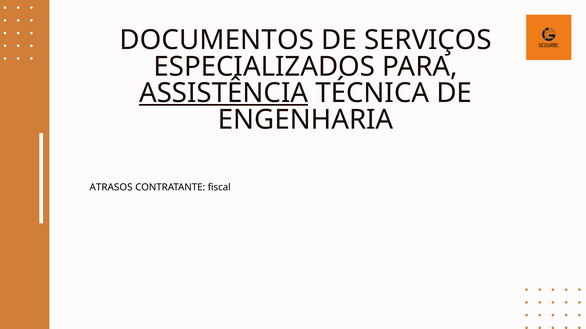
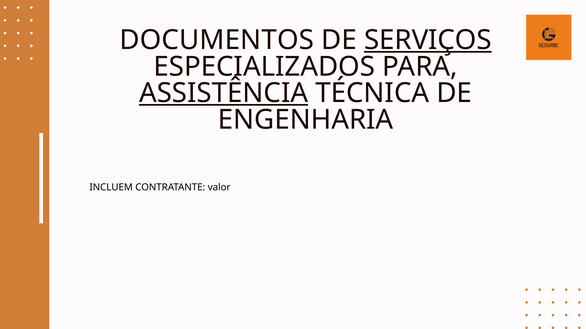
SERVIÇOS underline: none -> present
ATRASOS: ATRASOS -> INCLUEM
fiscal: fiscal -> valor
